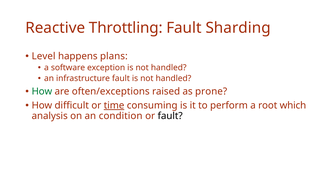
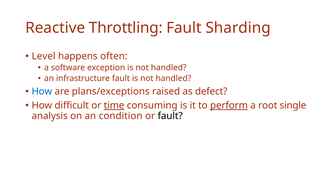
plans: plans -> often
How at (42, 92) colour: green -> blue
often/exceptions: often/exceptions -> plans/exceptions
prone: prone -> defect
perform underline: none -> present
which: which -> single
